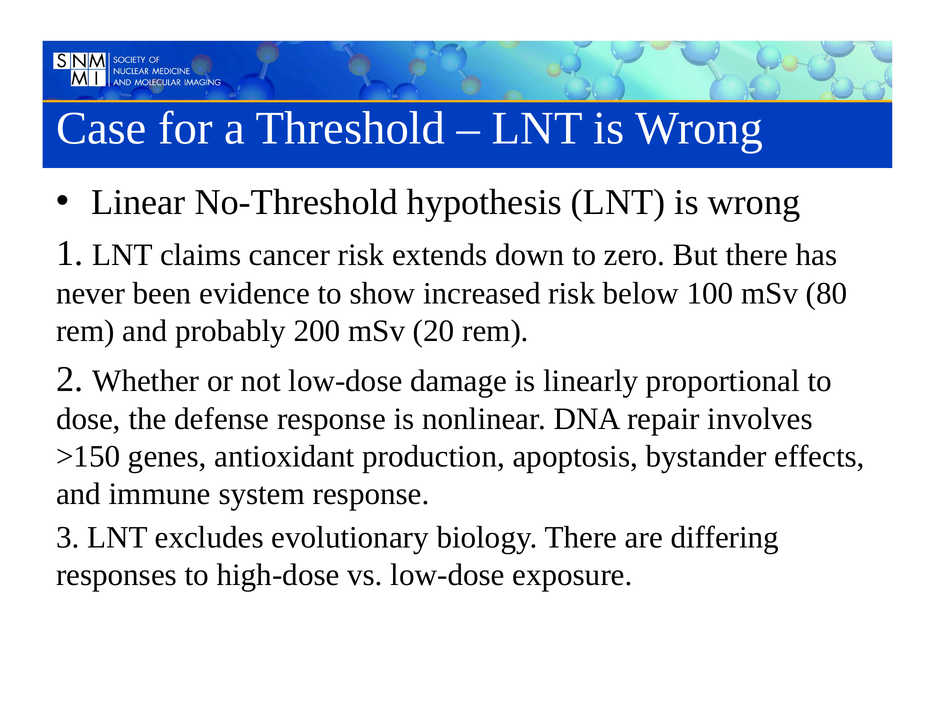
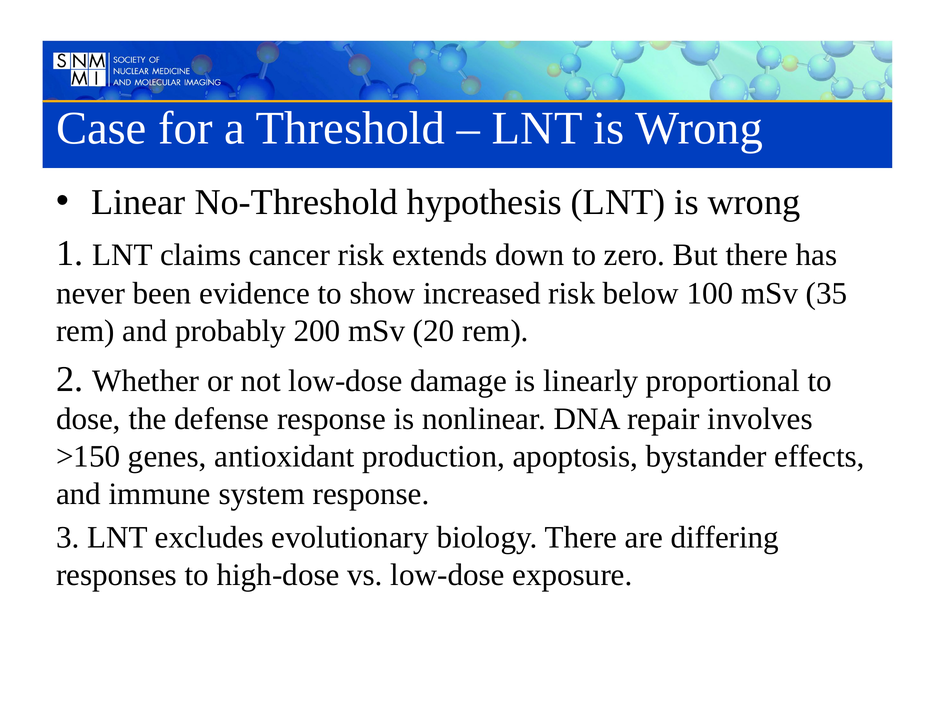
80: 80 -> 35
